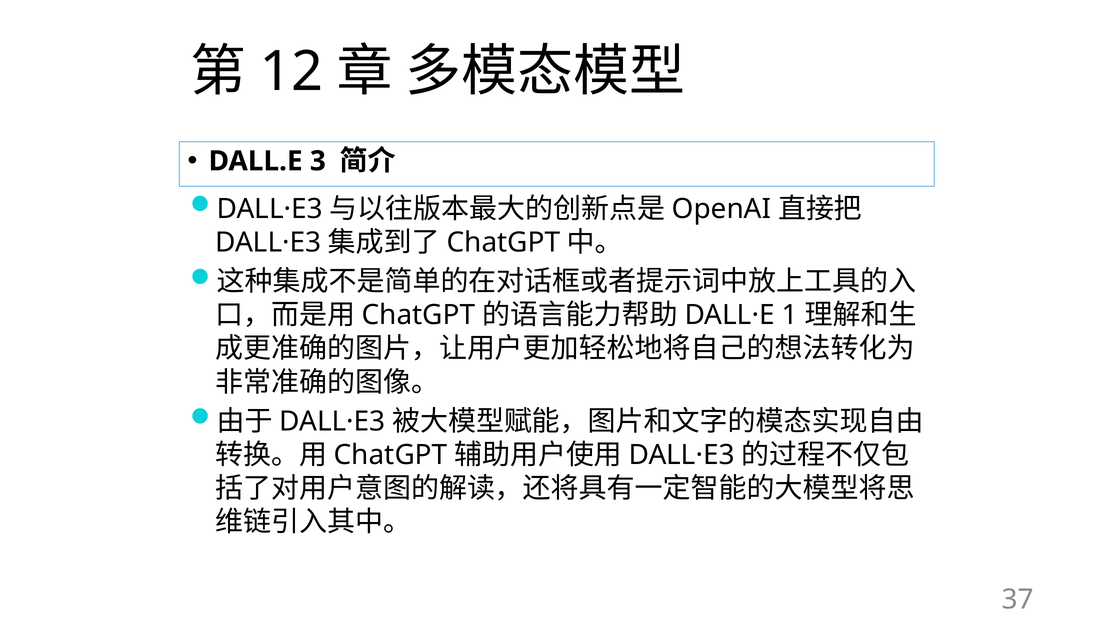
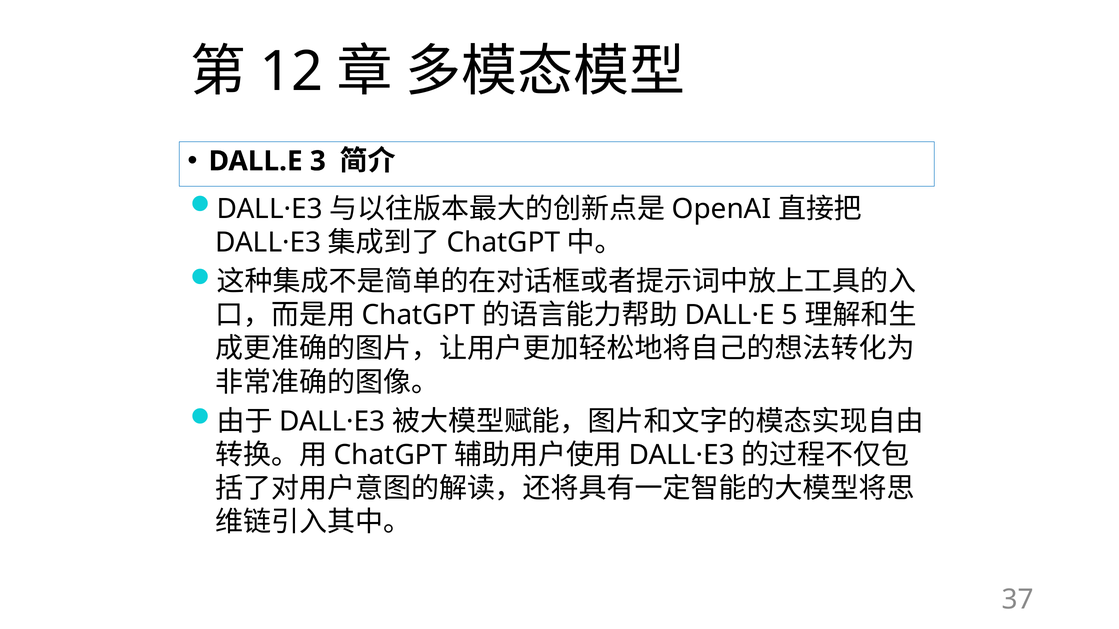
1: 1 -> 5
